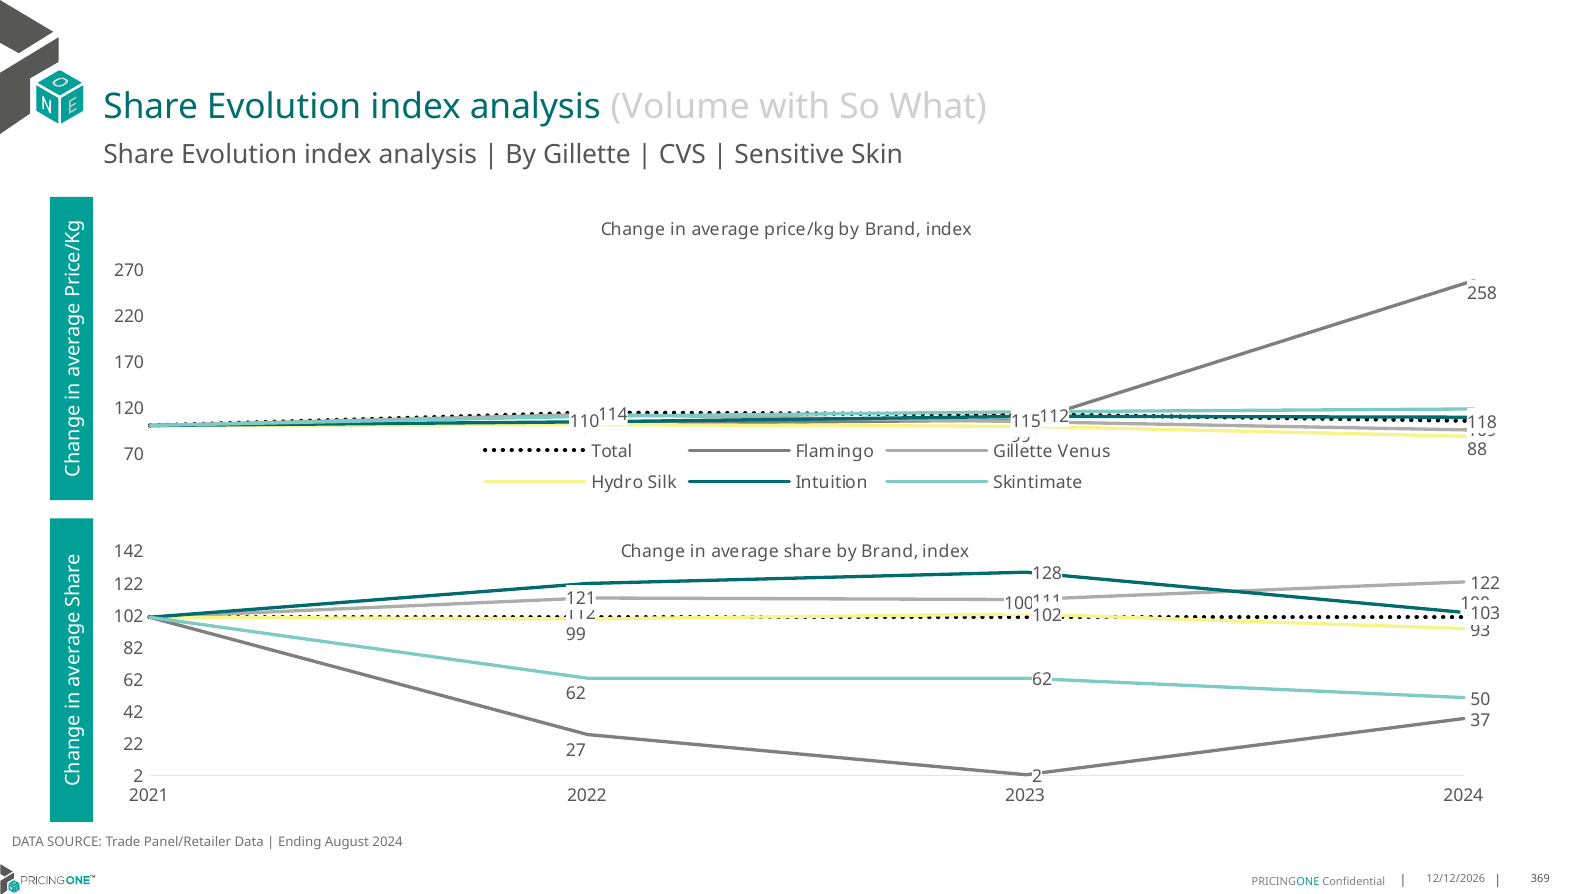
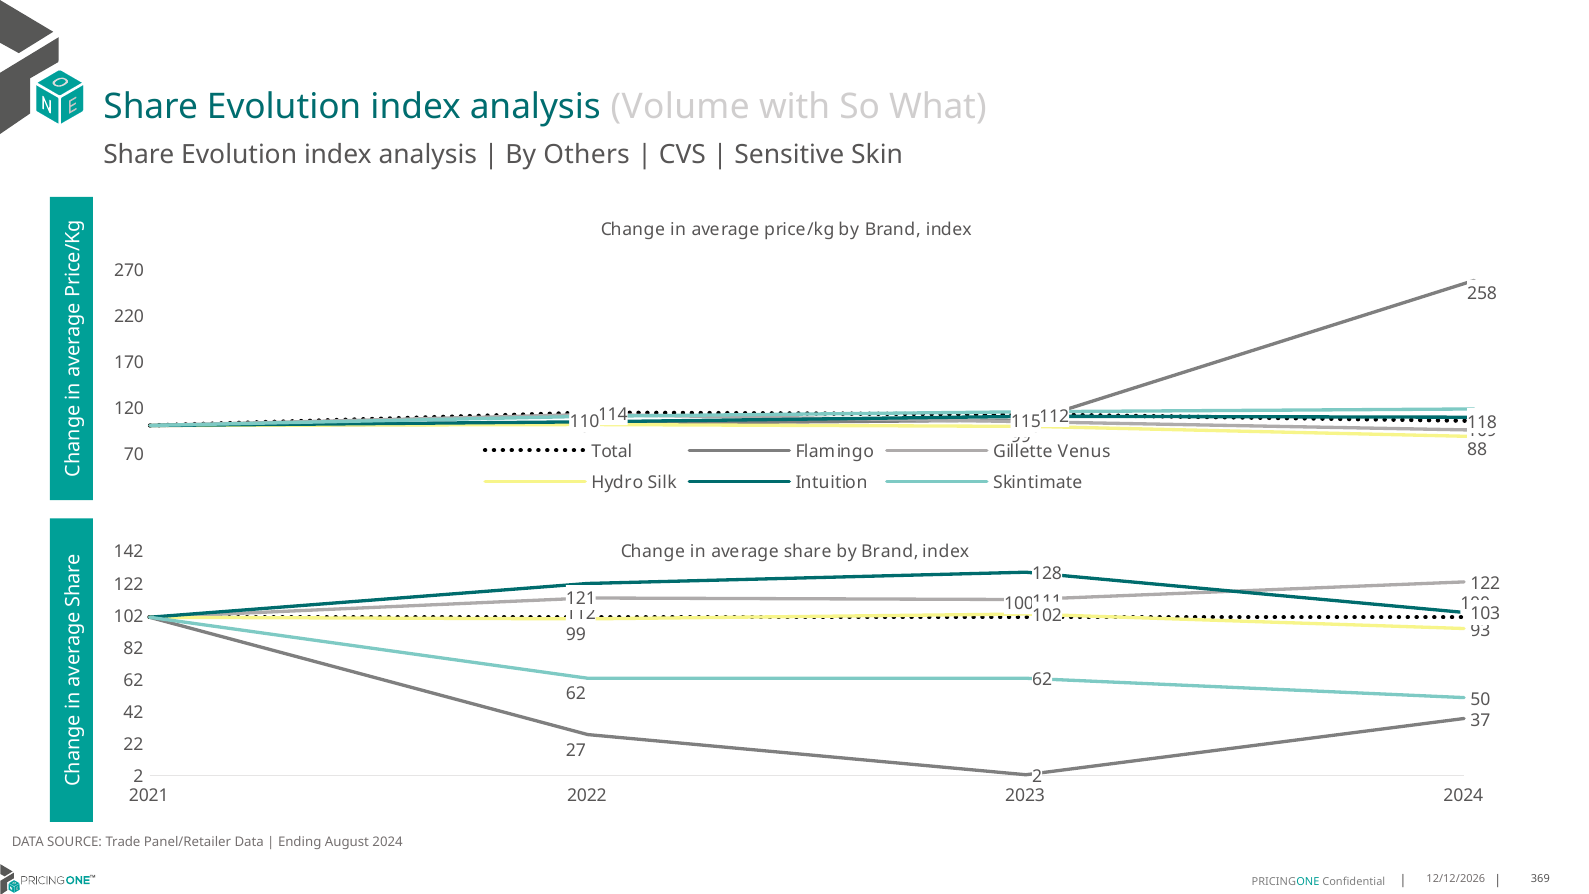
By Gillette: Gillette -> Others
